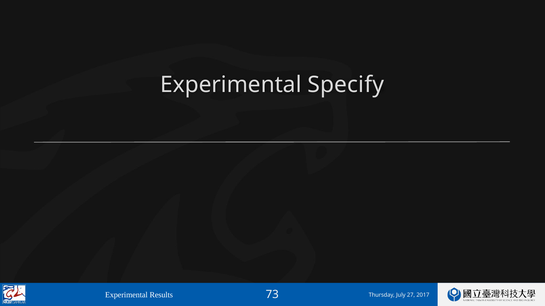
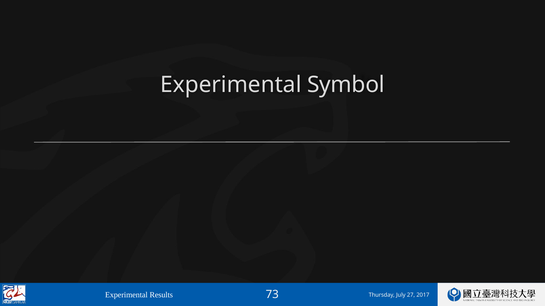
Specify: Specify -> Symbol
